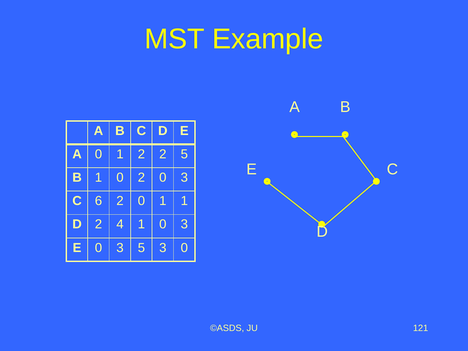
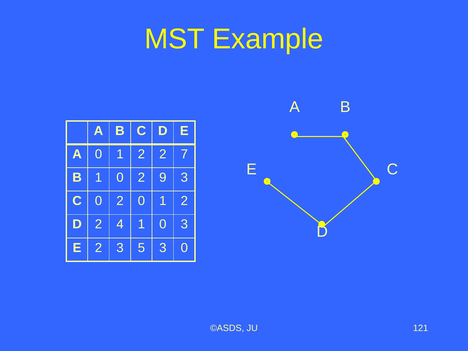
2 5: 5 -> 7
0 2 0: 0 -> 9
C 6: 6 -> 0
2 0 1 1: 1 -> 2
E 0: 0 -> 2
